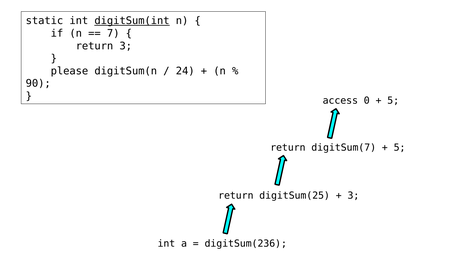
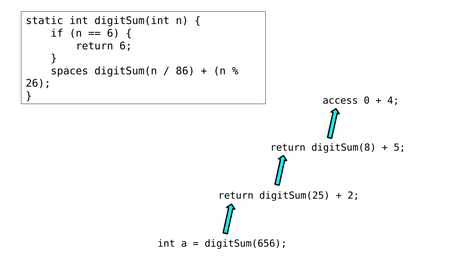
digitSum(int underline: present -> none
7 at (113, 33): 7 -> 6
return 3: 3 -> 6
please: please -> spaces
24: 24 -> 86
90: 90 -> 26
5 at (393, 101): 5 -> 4
digitSum(7: digitSum(7 -> digitSum(8
3 at (353, 195): 3 -> 2
digitSum(236: digitSum(236 -> digitSum(656
